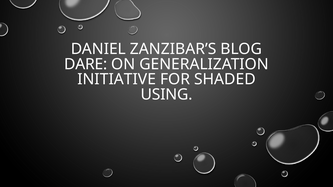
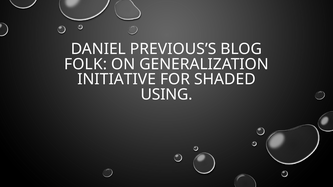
ZANZIBAR’S: ZANZIBAR’S -> PREVIOUS’S
DARE: DARE -> FOLK
